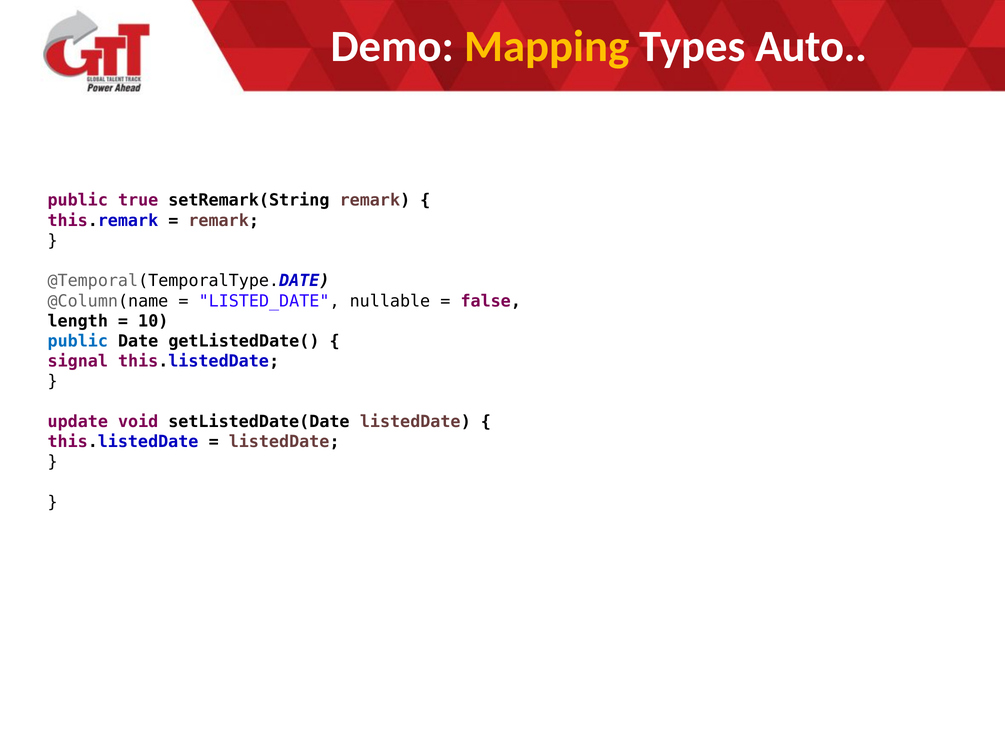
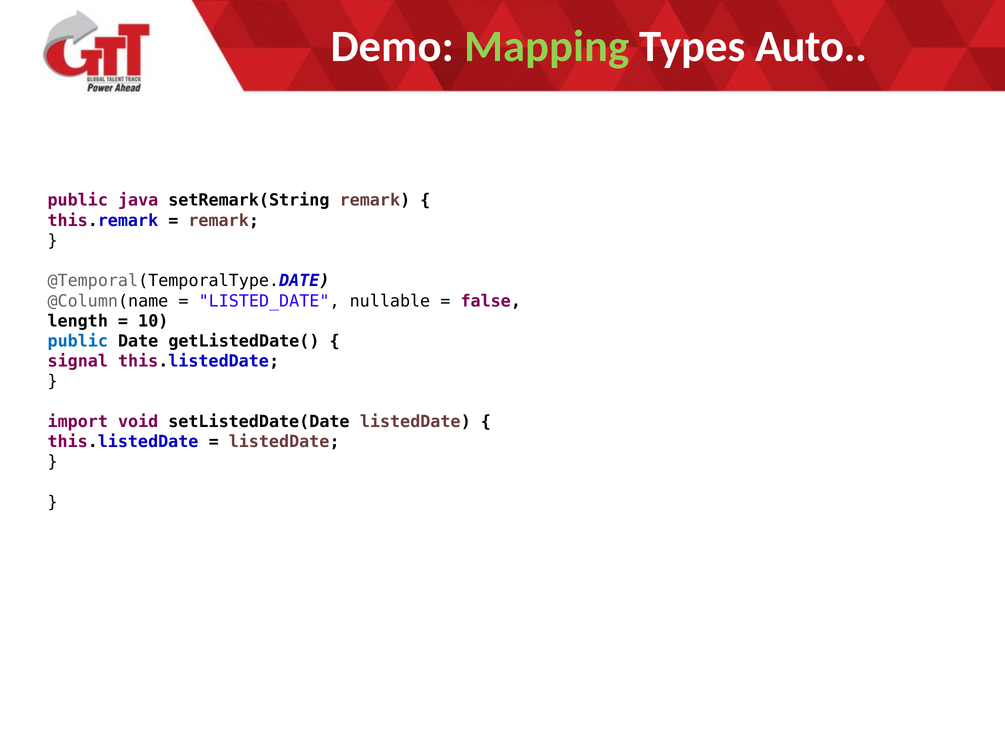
Mapping colour: yellow -> light green
true: true -> java
update: update -> import
